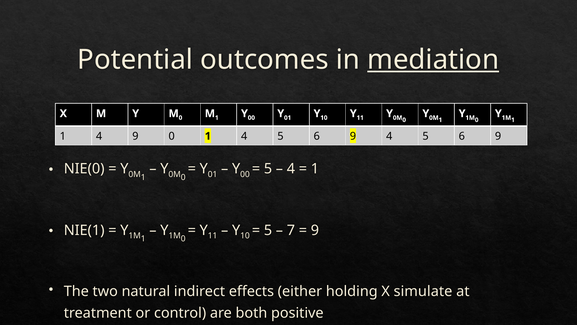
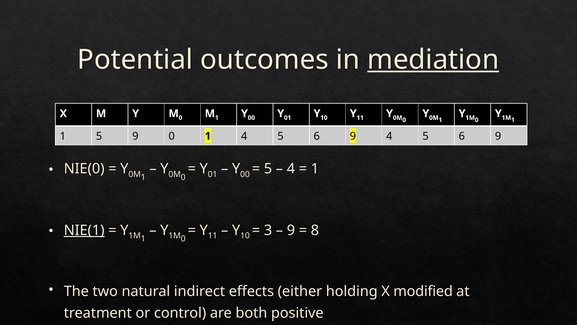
4 at (99, 136): 4 -> 5
NIE(1 underline: none -> present
5 at (268, 230): 5 -> 3
7 at (291, 230): 7 -> 9
9 at (315, 230): 9 -> 8
simulate: simulate -> modified
